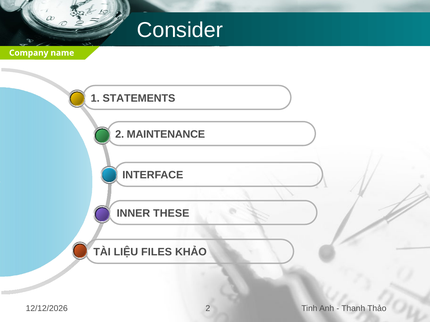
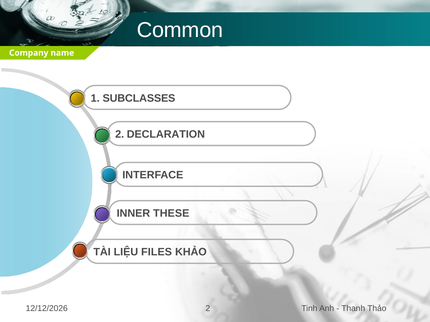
Consider: Consider -> Common
STATEMENTS: STATEMENTS -> SUBCLASSES
MAINTENANCE: MAINTENANCE -> DECLARATION
